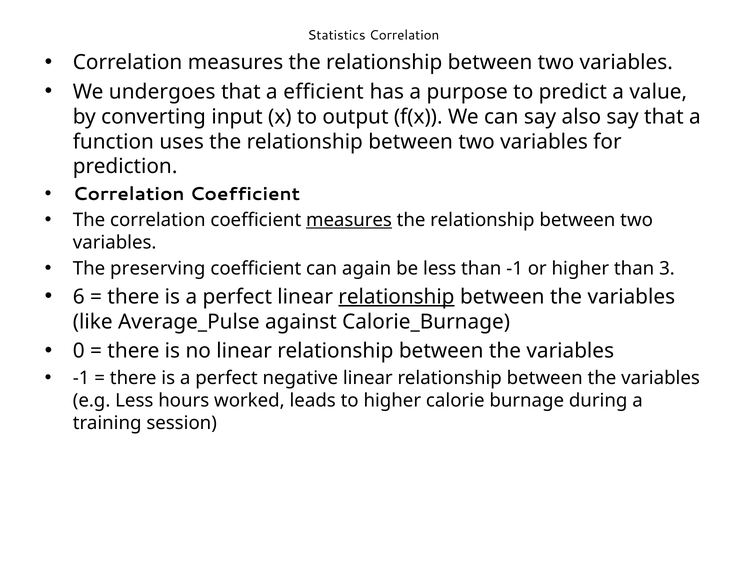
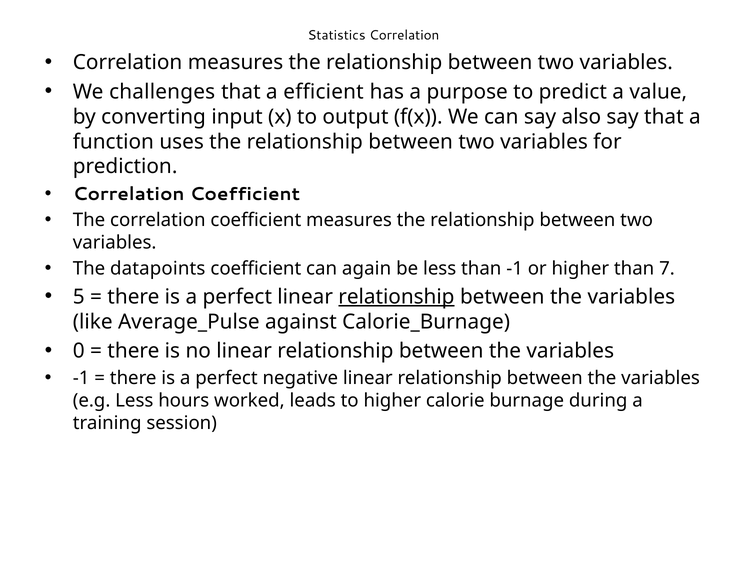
undergoes: undergoes -> challenges
measures at (349, 220) underline: present -> none
preserving: preserving -> datapoints
3: 3 -> 7
6: 6 -> 5
